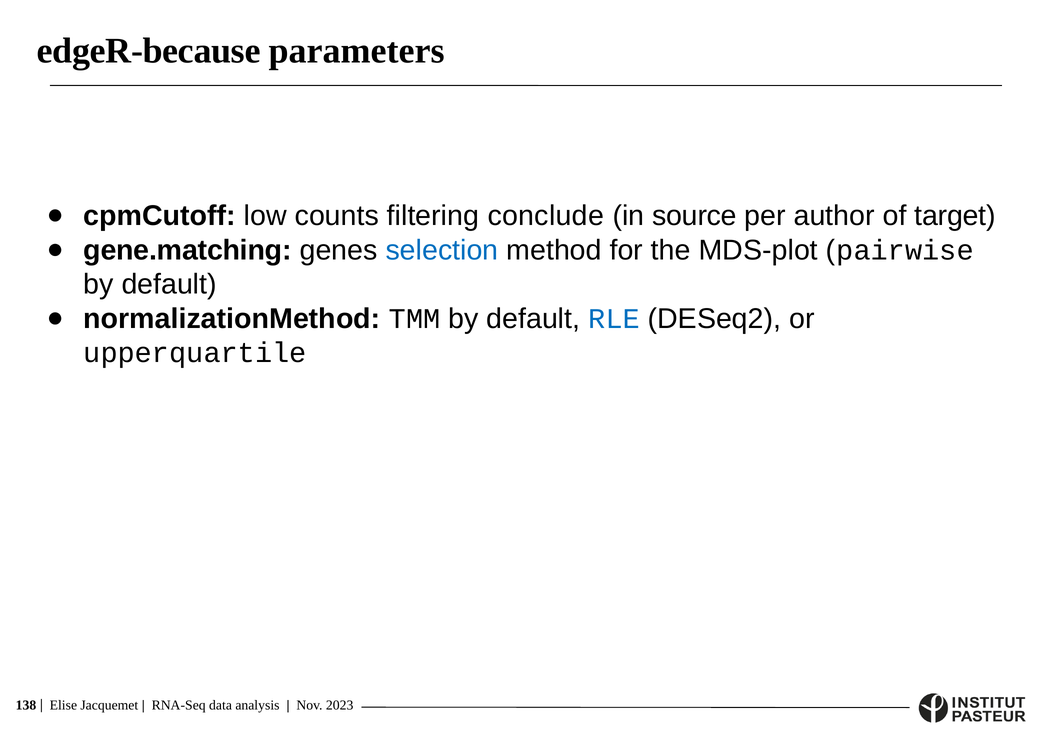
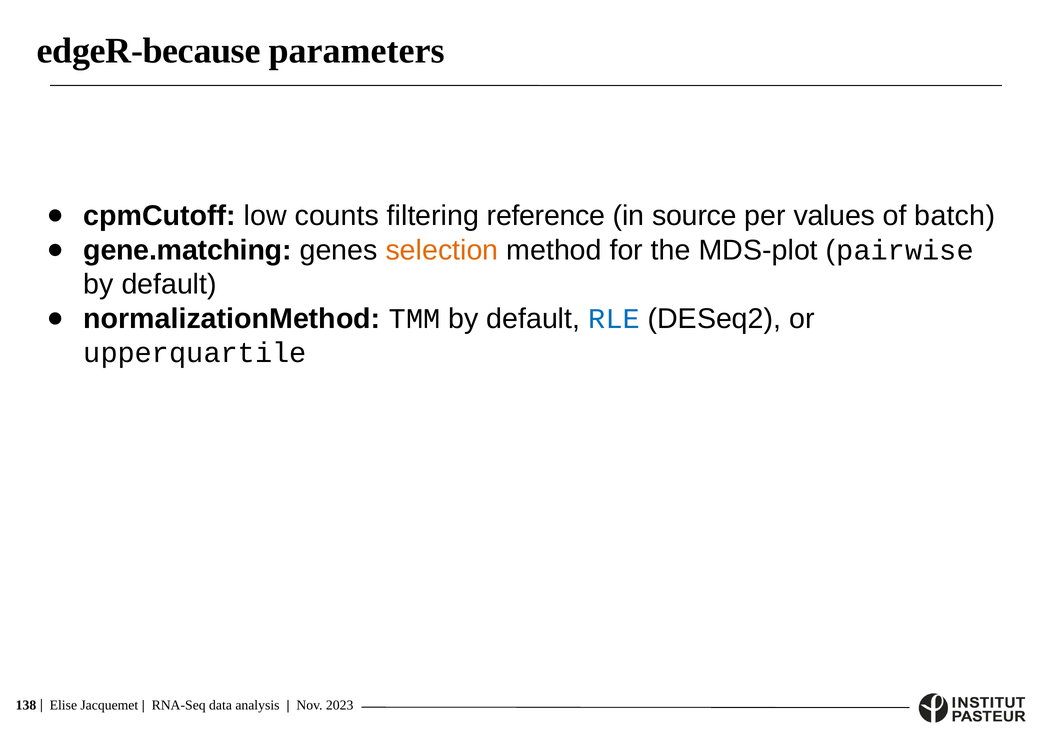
conclude: conclude -> reference
author: author -> values
target: target -> batch
selection colour: blue -> orange
